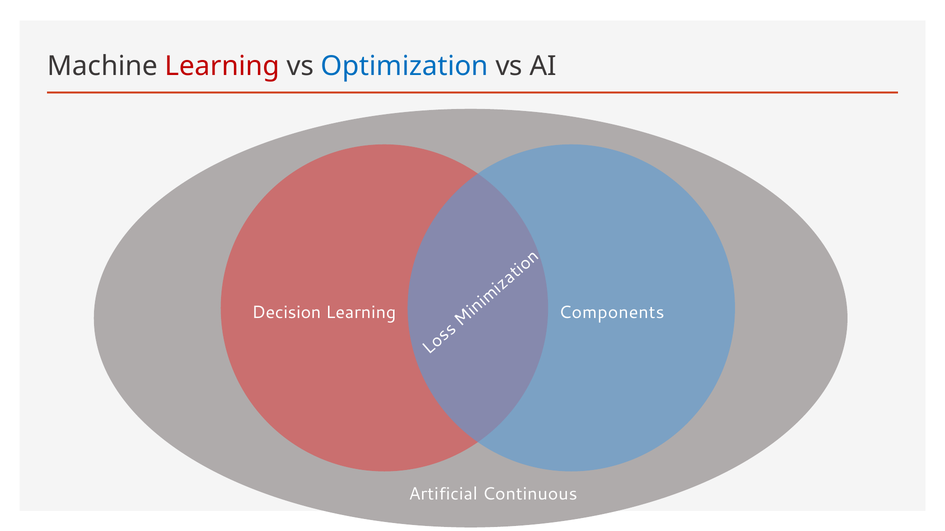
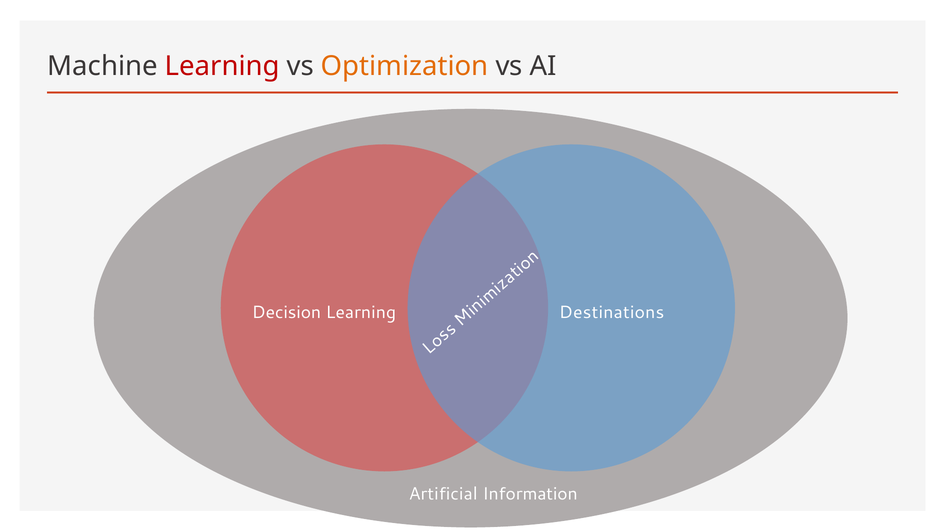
Optimization colour: blue -> orange
Components: Components -> Destinations
Continuous: Continuous -> Information
